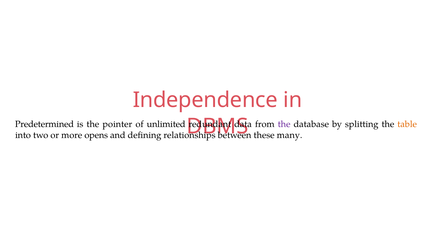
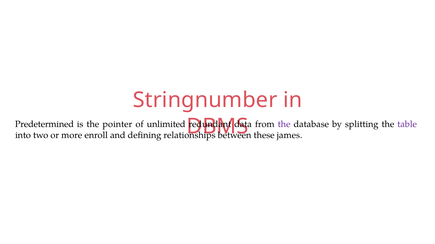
Independence: Independence -> Stringnumber
table colour: orange -> purple
opens: opens -> enroll
many: many -> james
